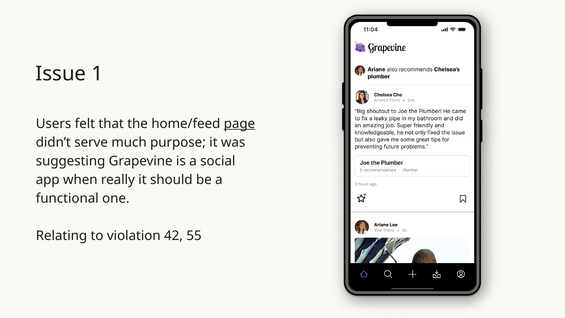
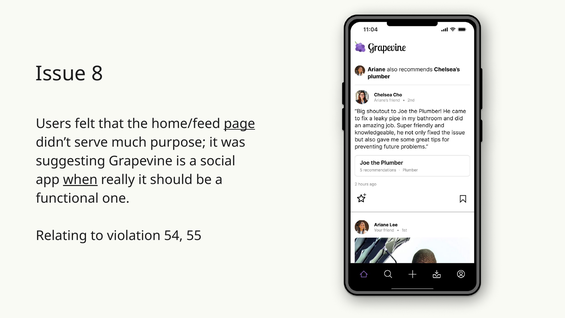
1: 1 -> 8
when underline: none -> present
42: 42 -> 54
